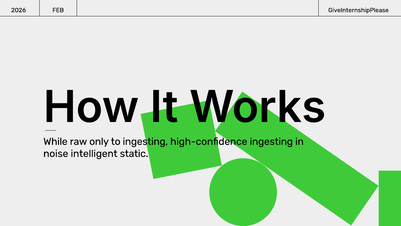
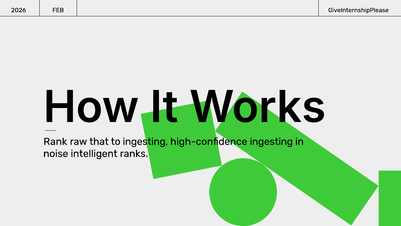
While: While -> Rank
only: only -> that
static: static -> ranks
